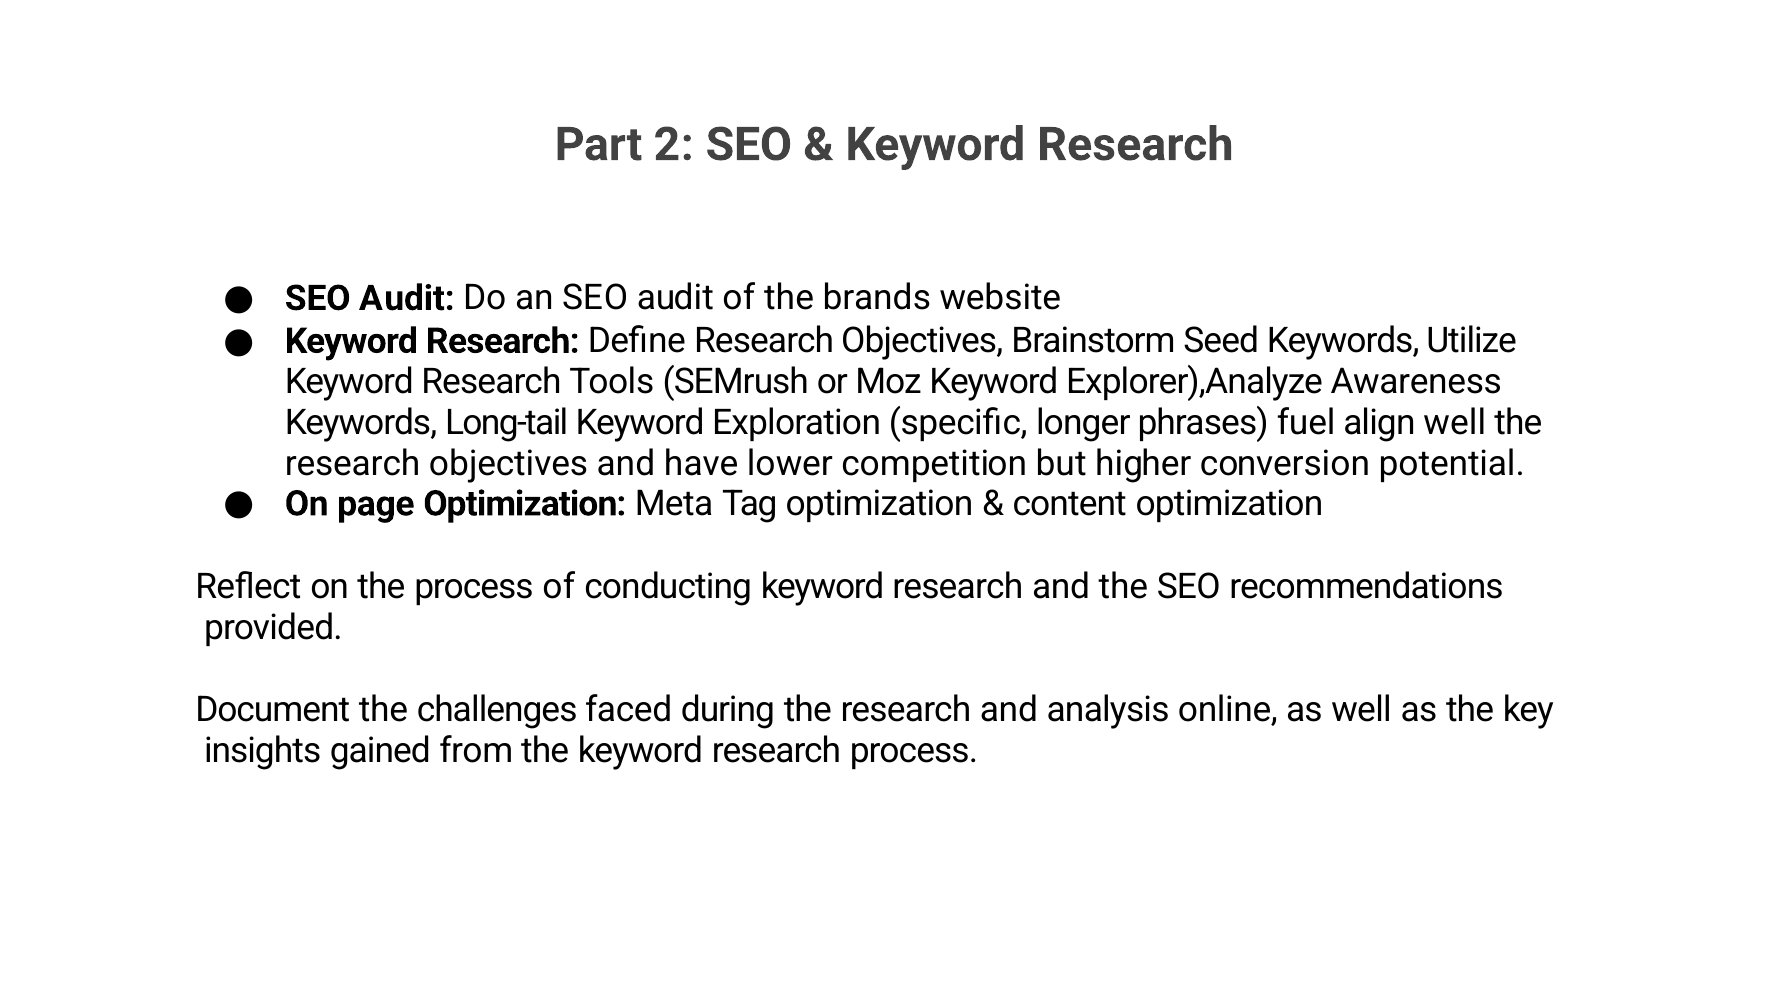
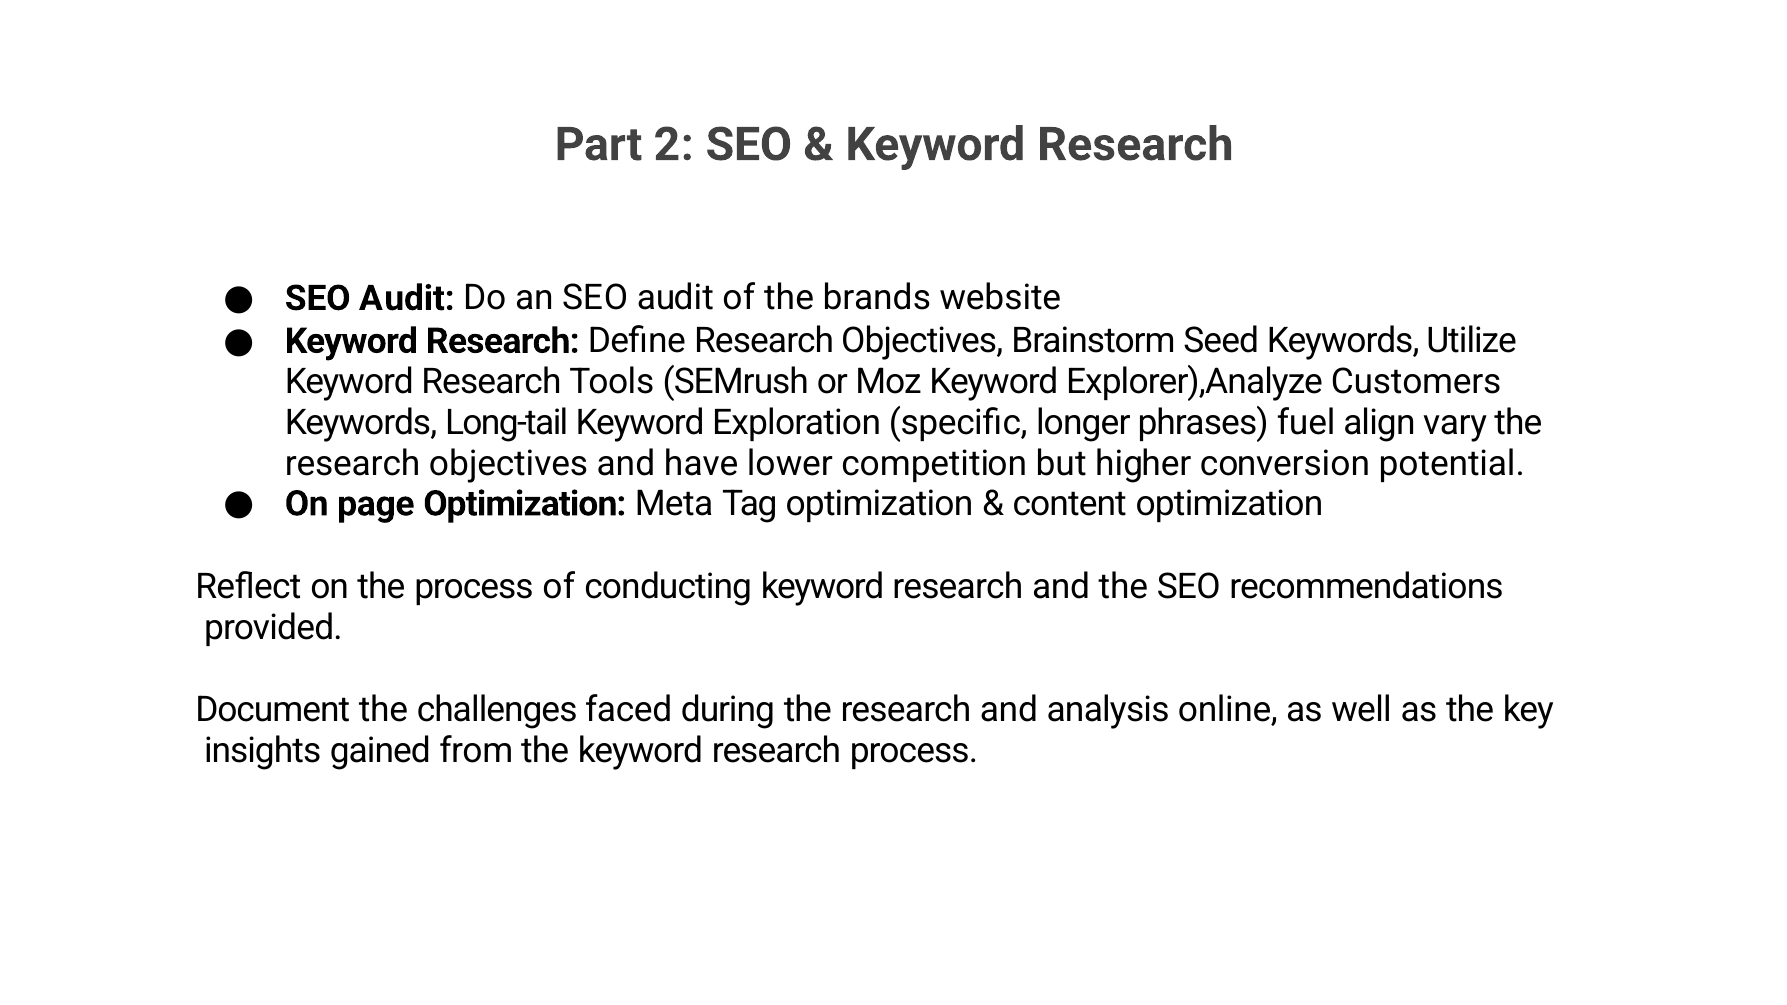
Awareness: Awareness -> Customers
align well: well -> vary
